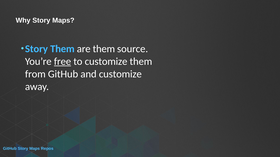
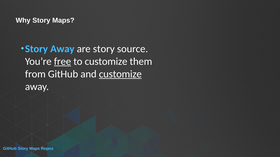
Story Them: Them -> Away
are them: them -> story
customize at (120, 74) underline: none -> present
